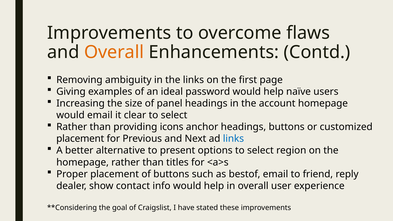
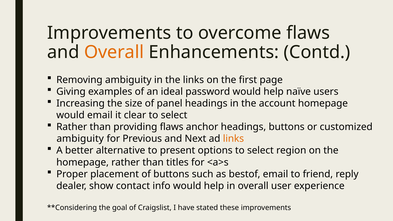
providing icons: icons -> flaws
placement at (80, 139): placement -> ambiguity
links at (233, 139) colour: blue -> orange
